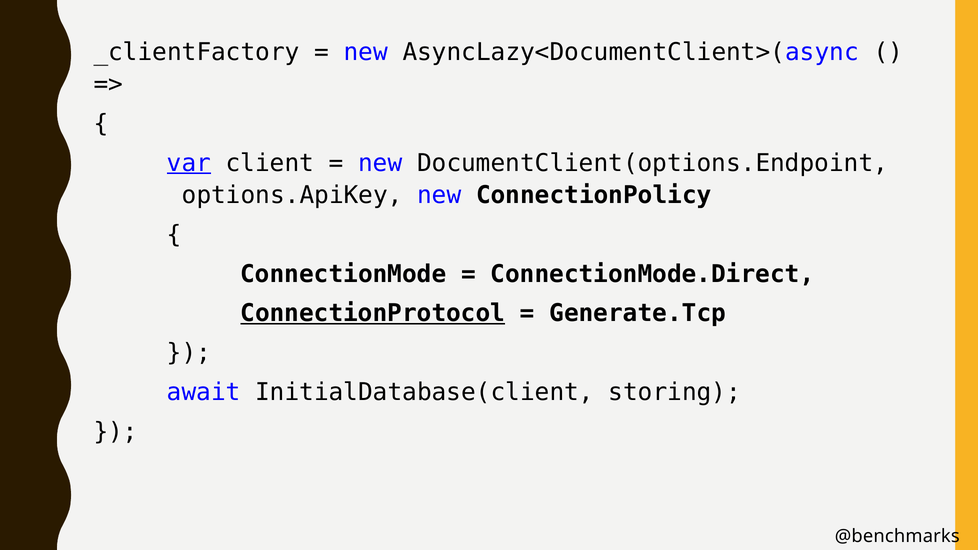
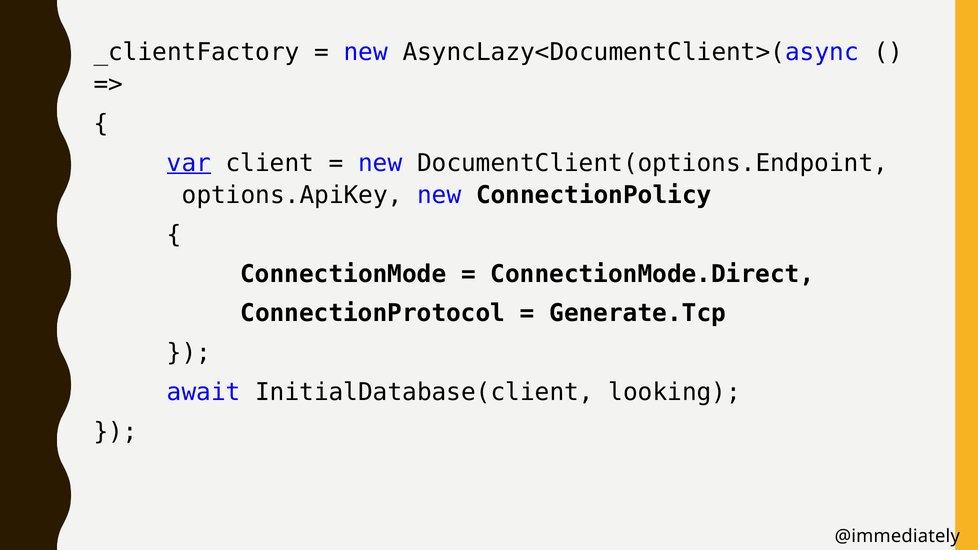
ConnectionProtocol underline: present -> none
storing: storing -> looking
@benchmarks: @benchmarks -> @immediately
